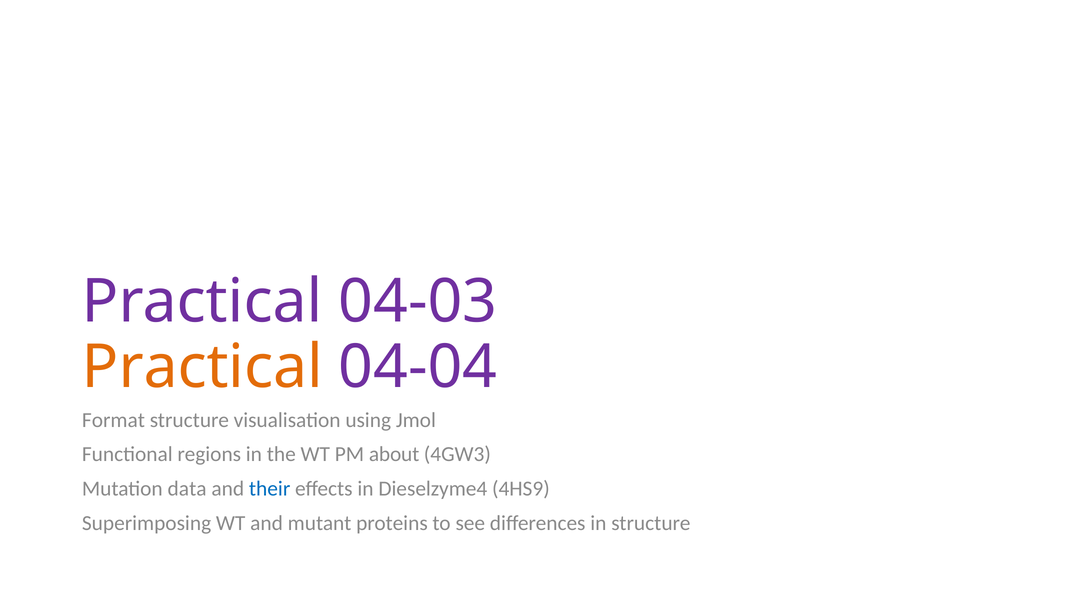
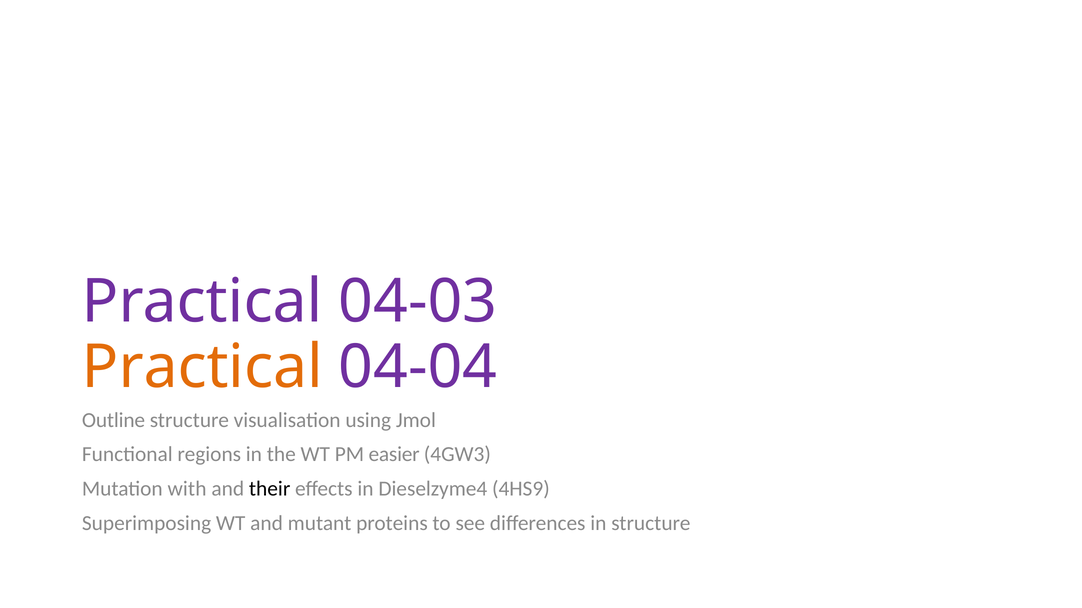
Format: Format -> Outline
about: about -> easier
data: data -> with
their colour: blue -> black
